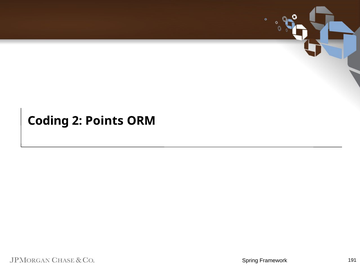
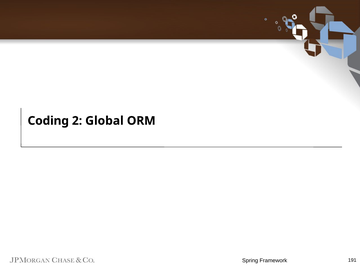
Points: Points -> Global
